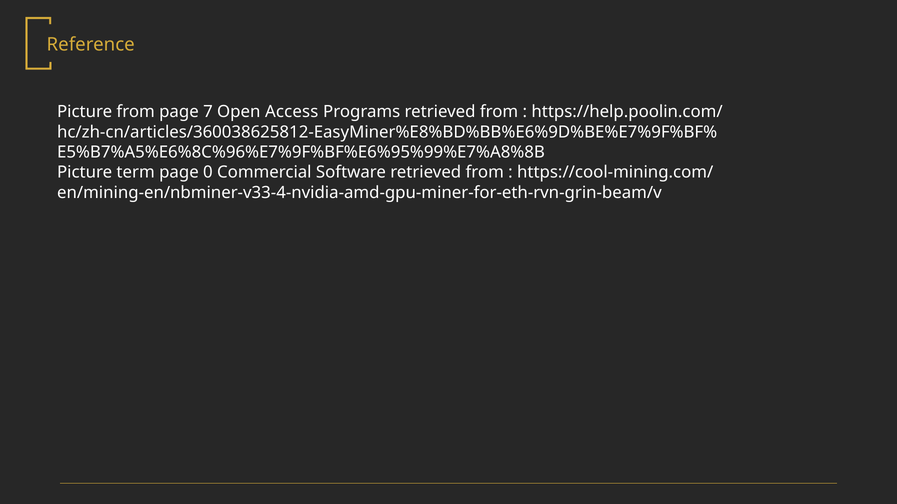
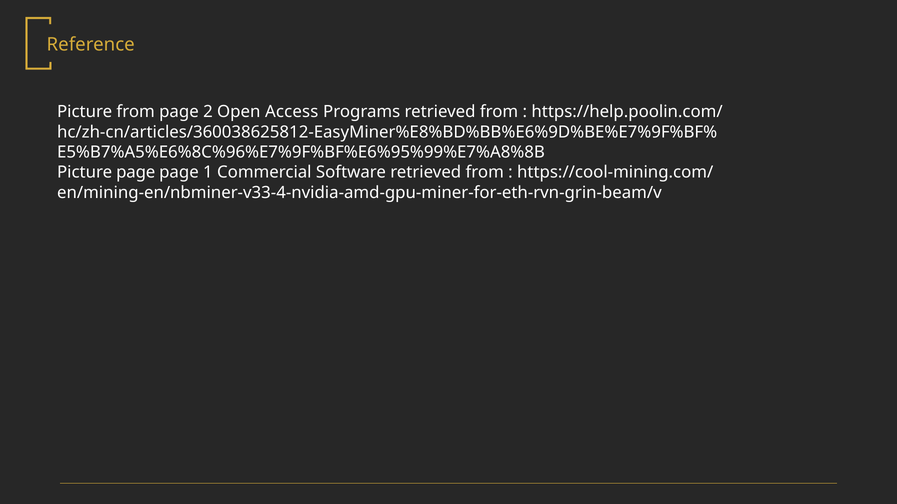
7: 7 -> 2
Picture term: term -> page
0: 0 -> 1
